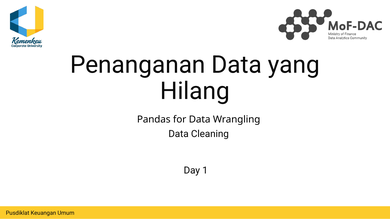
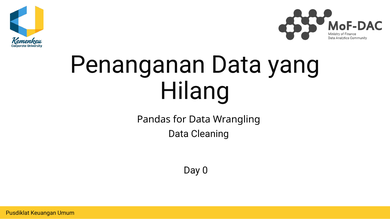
1: 1 -> 0
